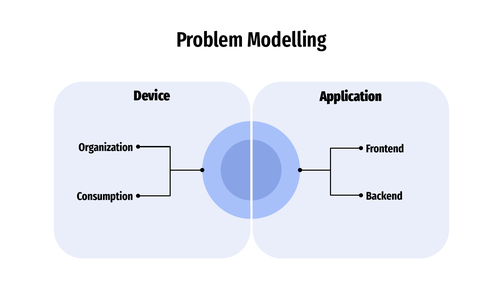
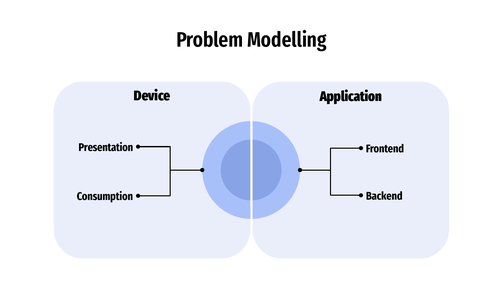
Organization: Organization -> Presentation
